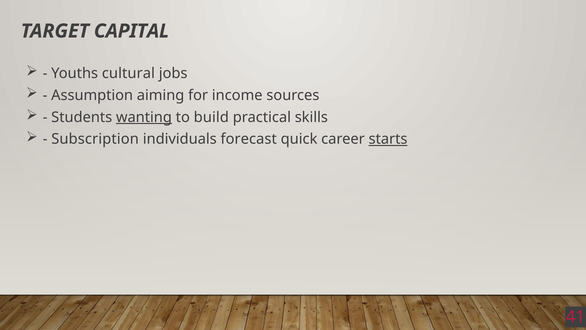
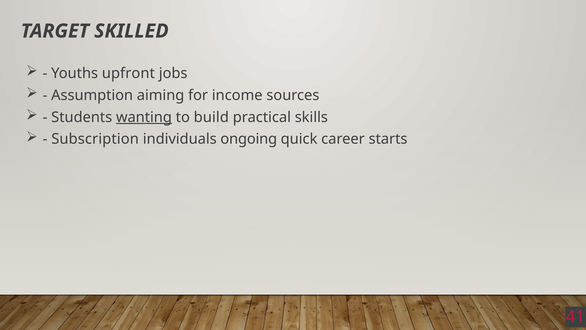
CAPITAL: CAPITAL -> SKILLED
cultural: cultural -> upfront
forecast: forecast -> ongoing
starts underline: present -> none
